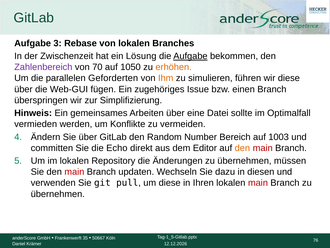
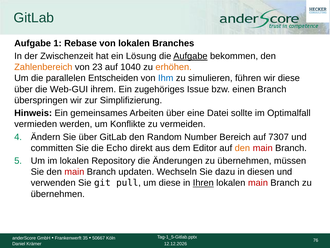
3: 3 -> 1
Zahlenbereich colour: purple -> orange
70: 70 -> 23
1050: 1050 -> 1040
Geforderten: Geforderten -> Entscheiden
Ihm colour: orange -> blue
fügen: fügen -> ihrem
1003: 1003 -> 7307
Ihren underline: none -> present
